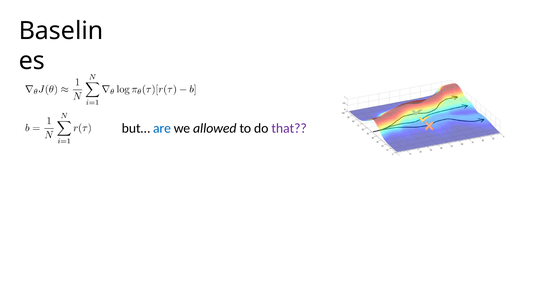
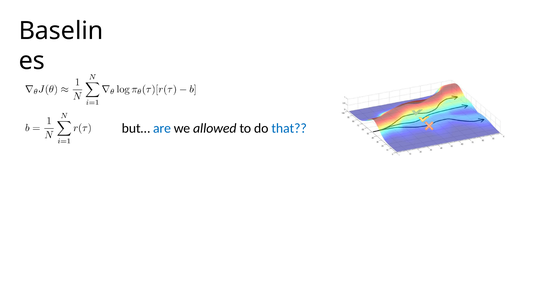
that colour: purple -> blue
